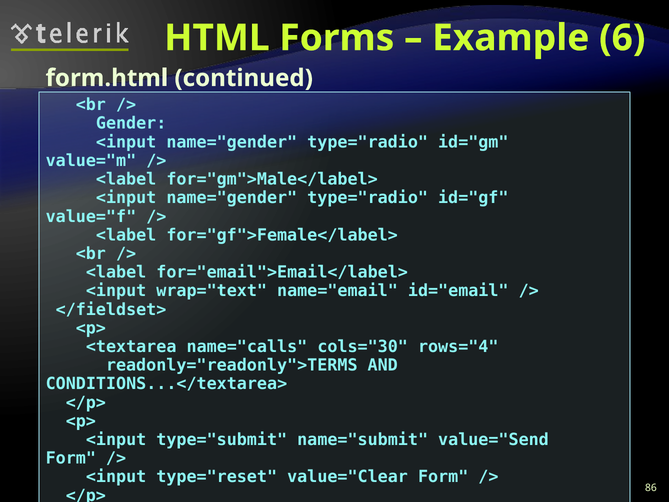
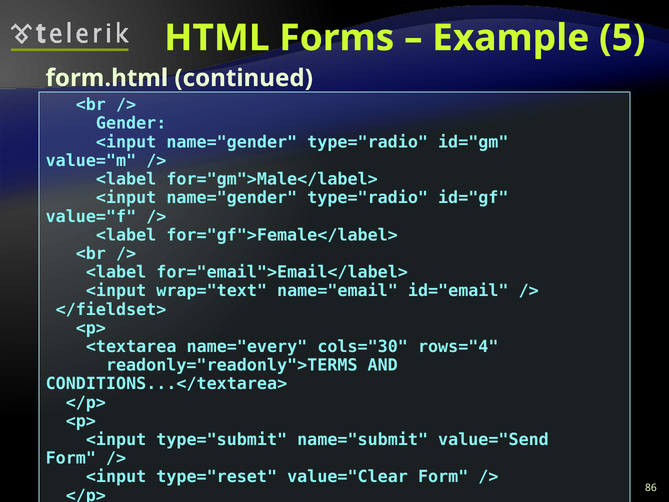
6: 6 -> 5
name="calls: name="calls -> name="every
